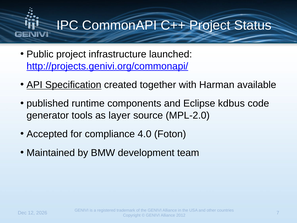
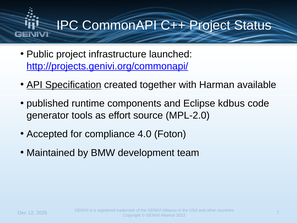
layer: layer -> effort
